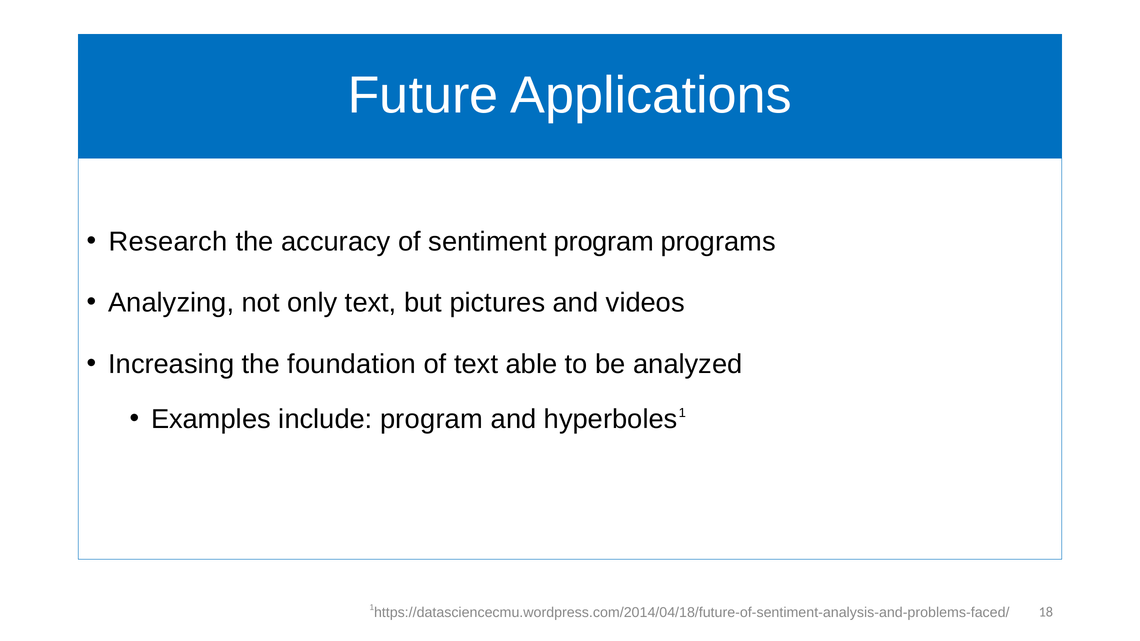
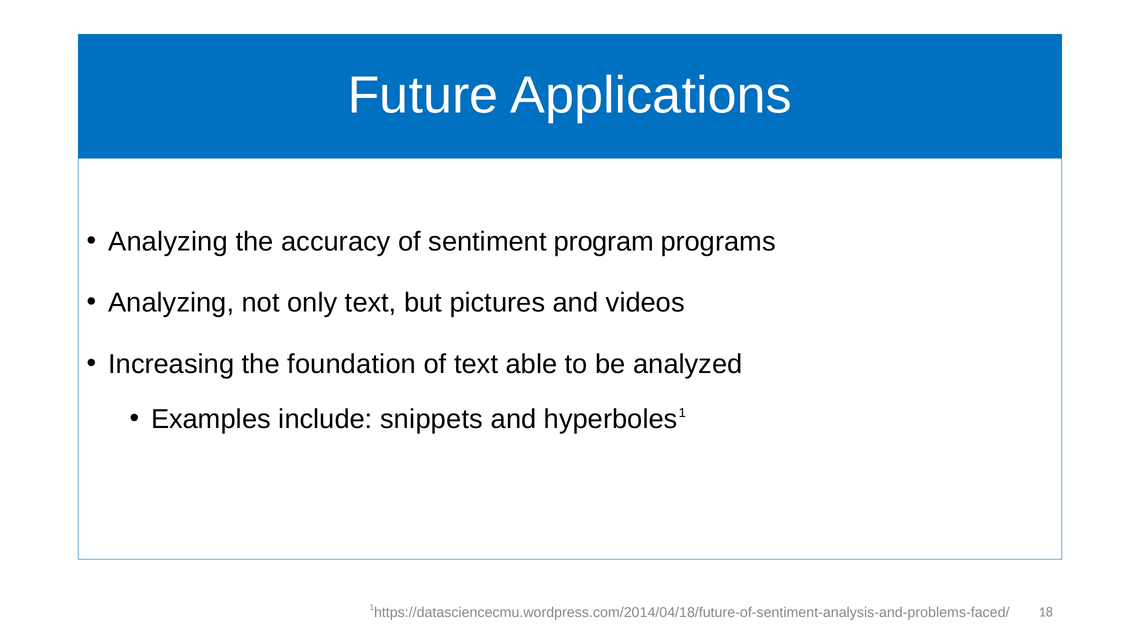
Research at (168, 242): Research -> Analyzing
include program: program -> snippets
